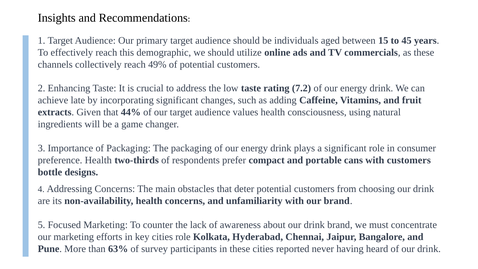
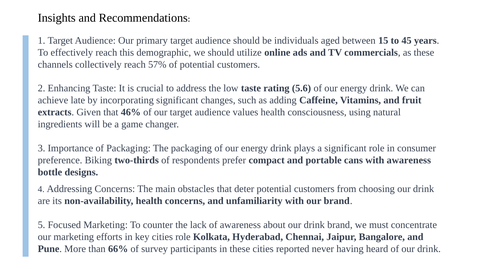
49%: 49% -> 57%
7.2: 7.2 -> 5.6
44%: 44% -> 46%
preference Health: Health -> Biking
with customers: customers -> awareness
63%: 63% -> 66%
